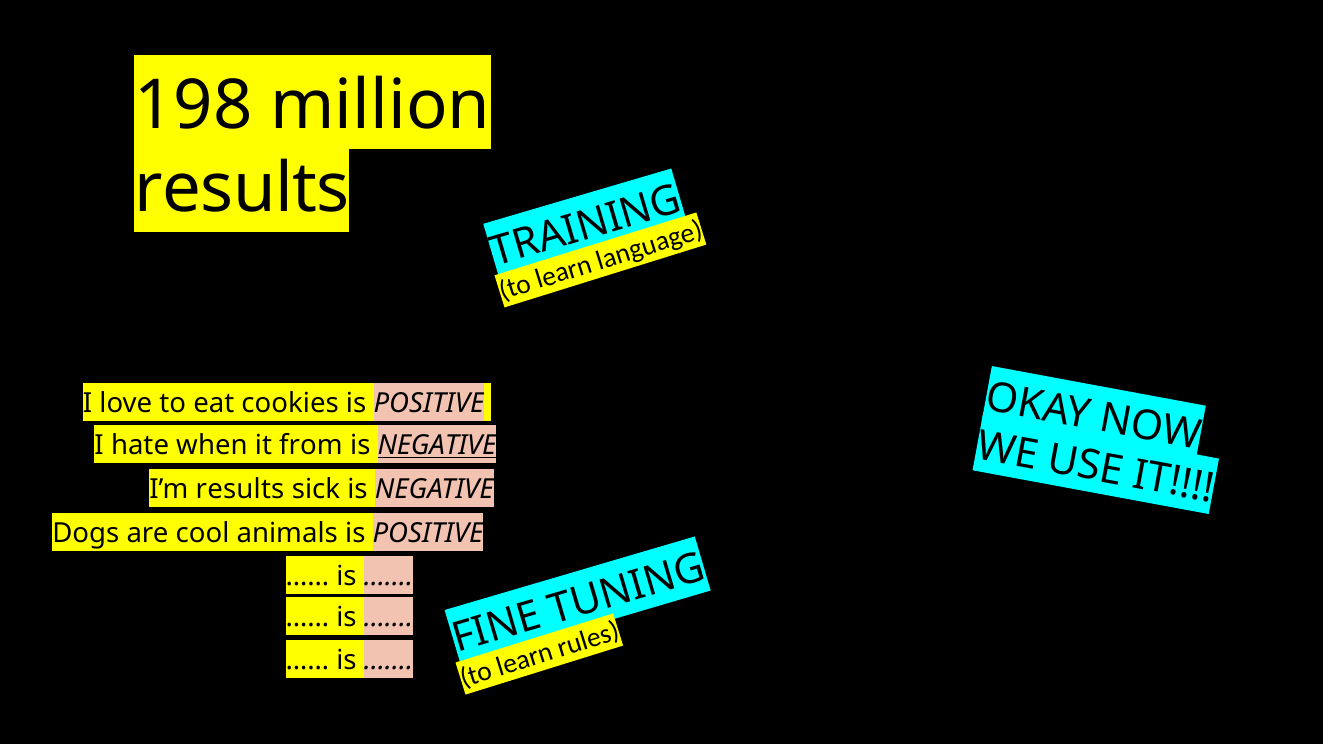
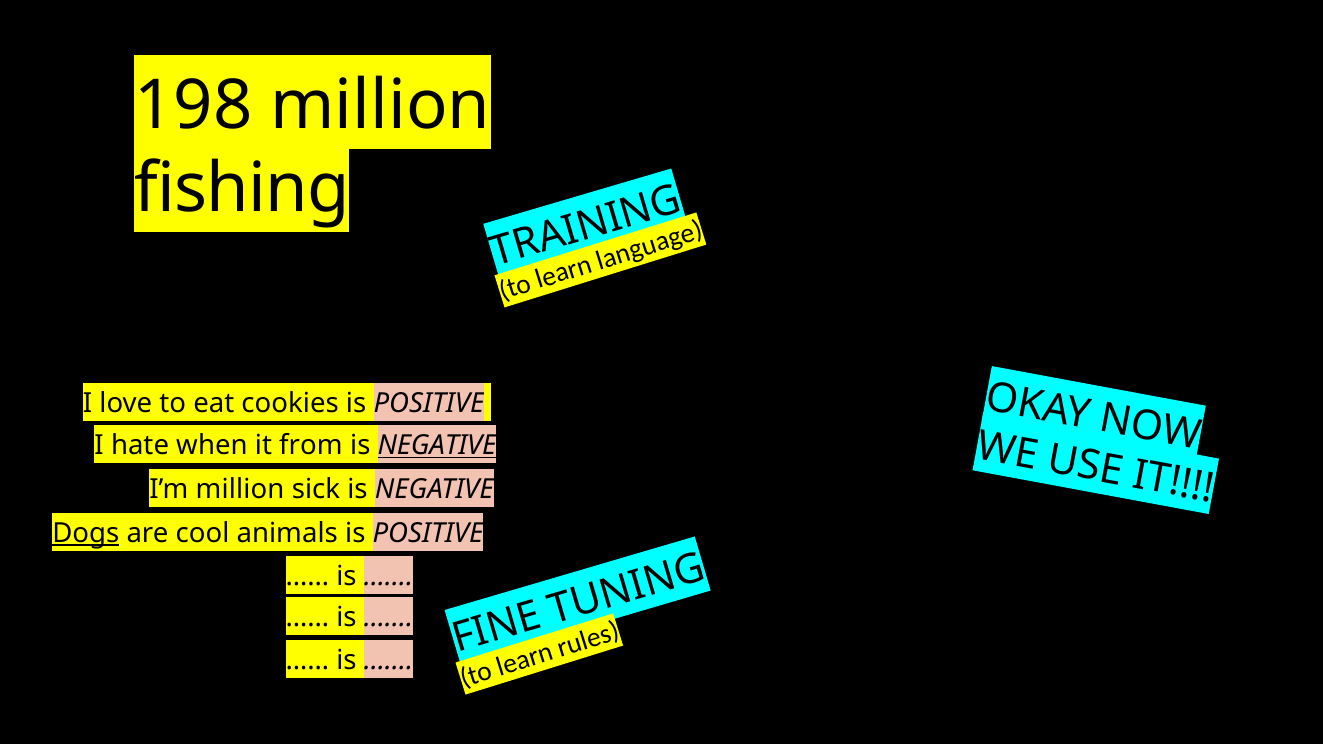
results at (242, 189): results -> fishing
I’m results: results -> million
Dogs underline: none -> present
